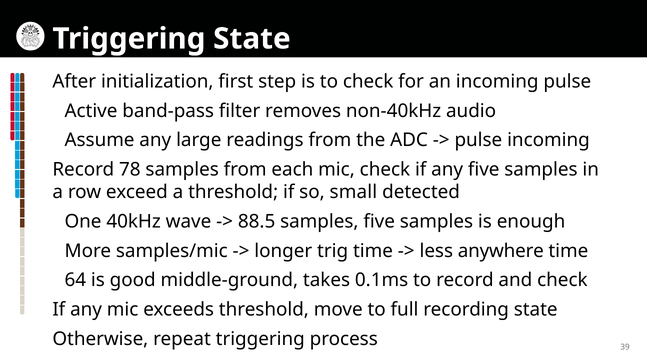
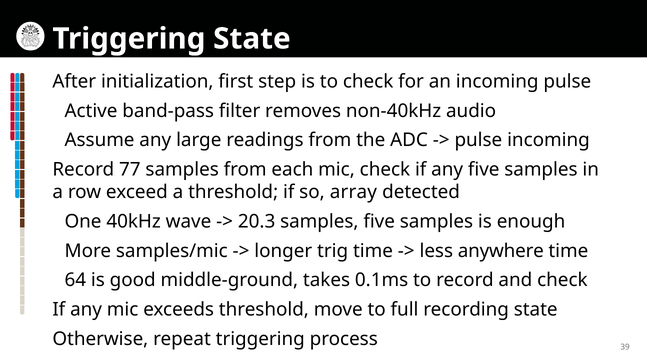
78: 78 -> 77
small: small -> array
88.5: 88.5 -> 20.3
